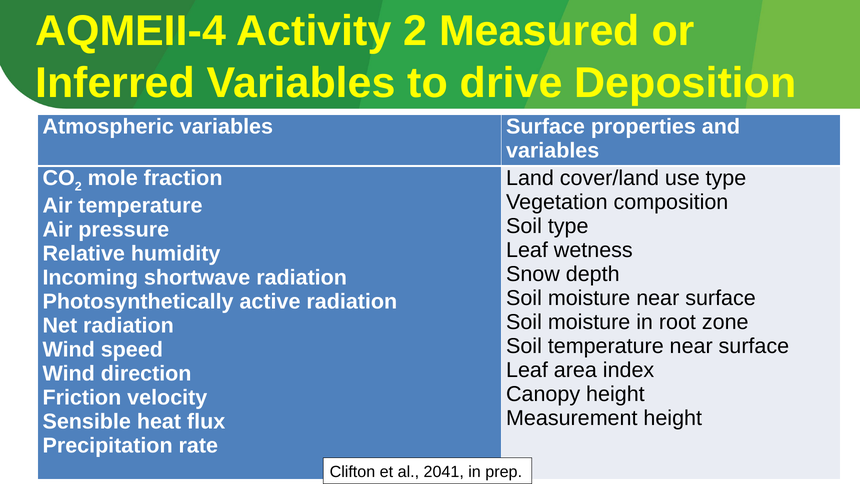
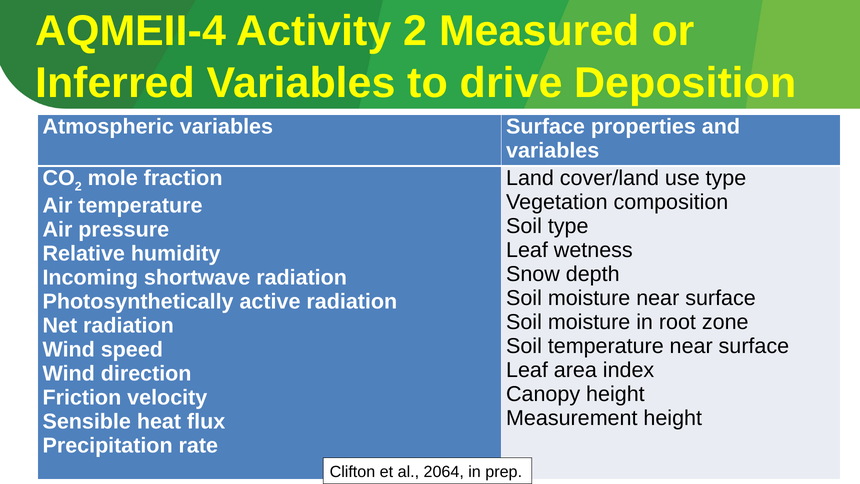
2041: 2041 -> 2064
